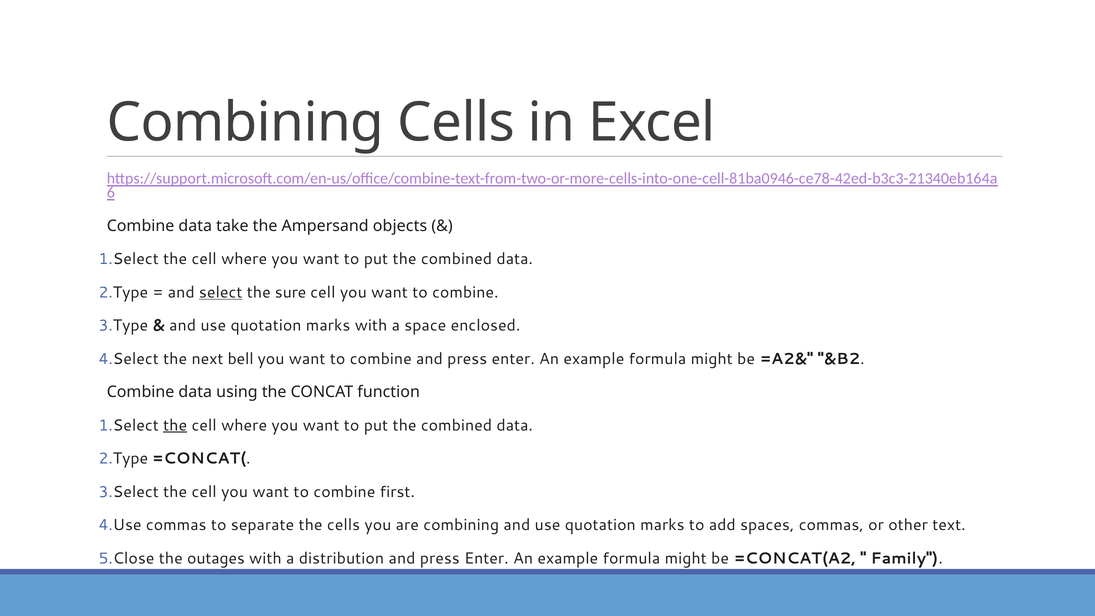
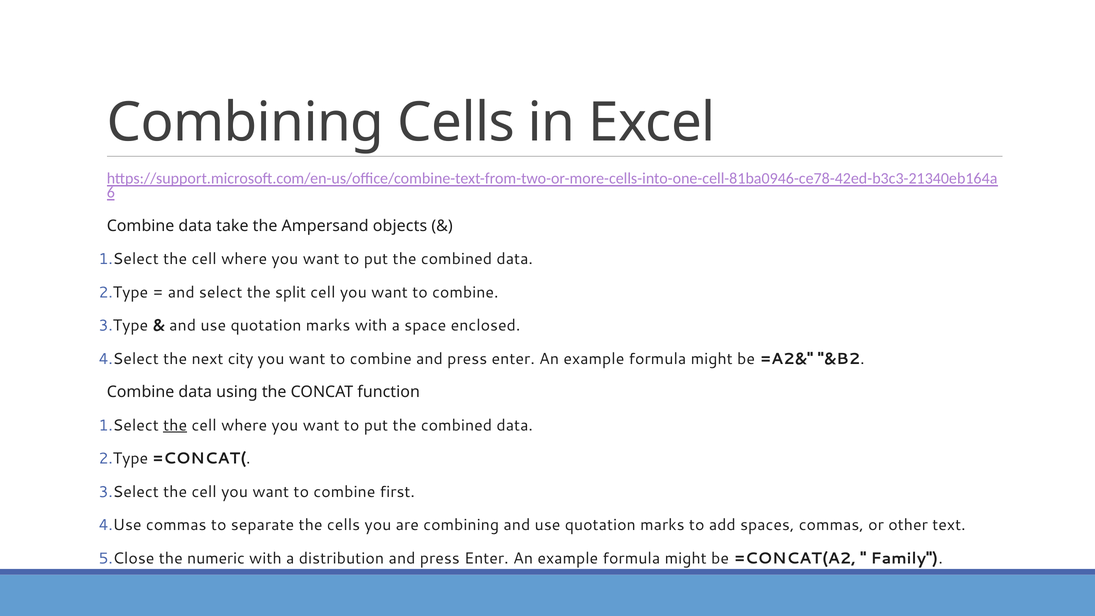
select underline: present -> none
sure: sure -> split
bell: bell -> city
outages: outages -> numeric
